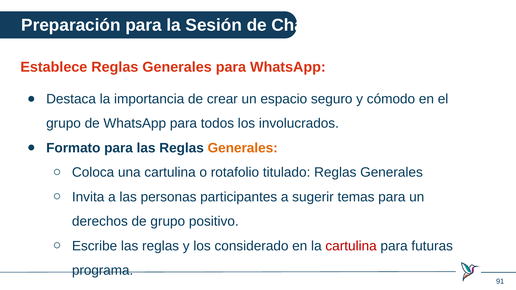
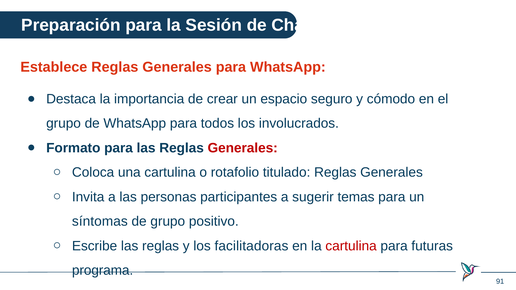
Generales at (243, 148) colour: orange -> red
derechos: derechos -> síntomas
considerado: considerado -> facilitadoras
